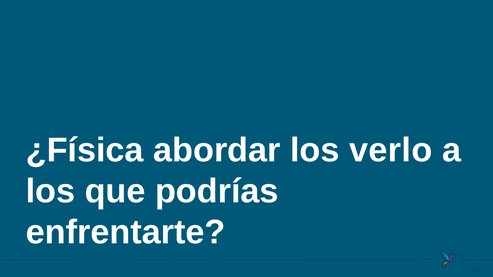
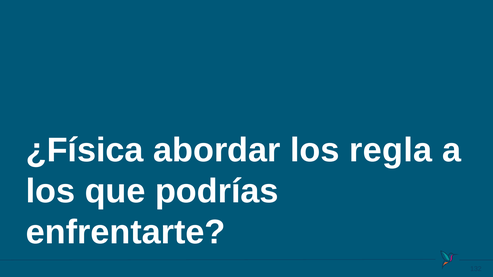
verlo: verlo -> regla
